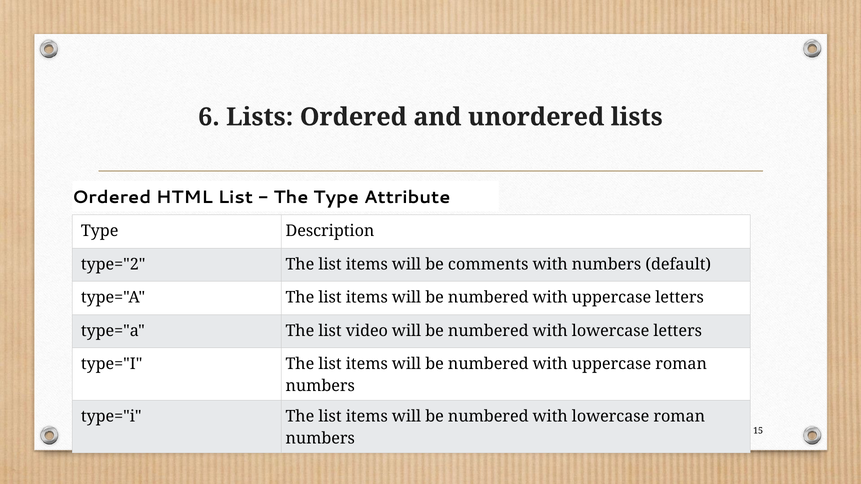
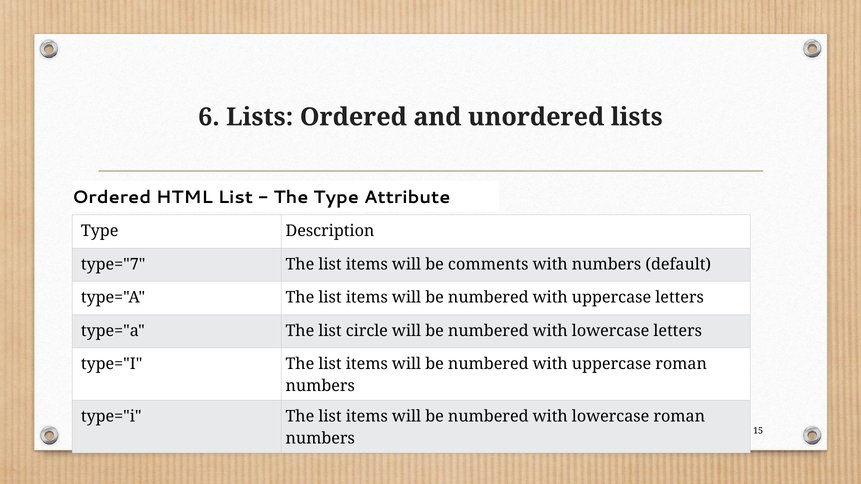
type="2: type="2 -> type="7
video: video -> circle
